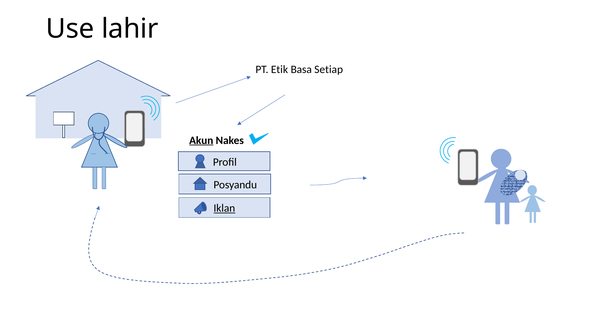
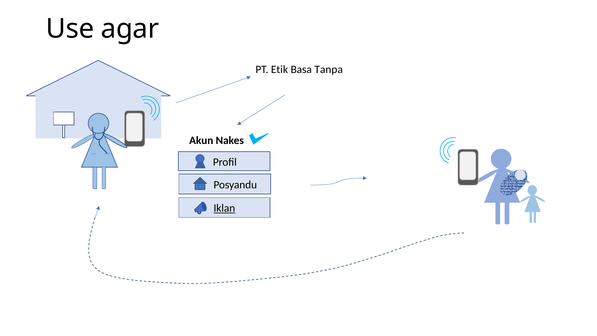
lahir: lahir -> agar
Setiap: Setiap -> Tanpa
Akun underline: present -> none
